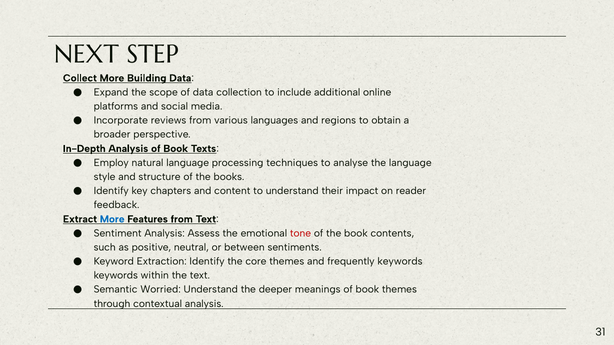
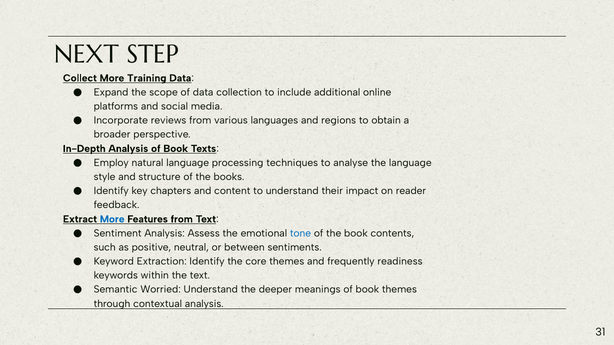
Building: Building -> Training
tone colour: red -> blue
frequently keywords: keywords -> readiness
